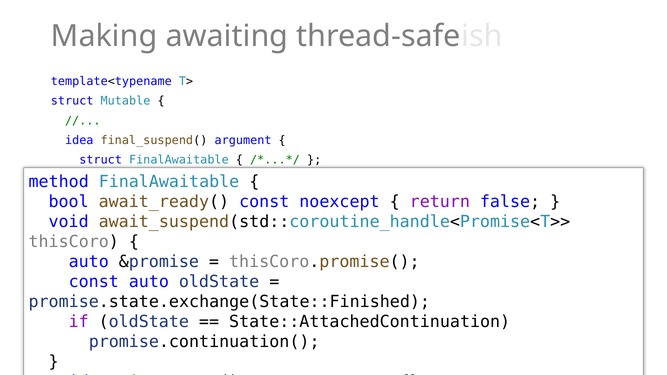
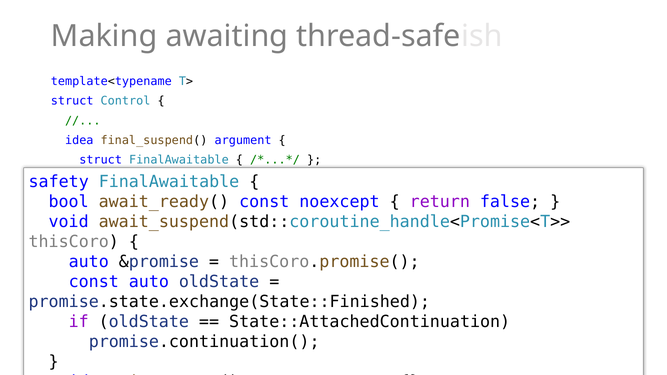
Mutable: Mutable -> Control
method: method -> safety
